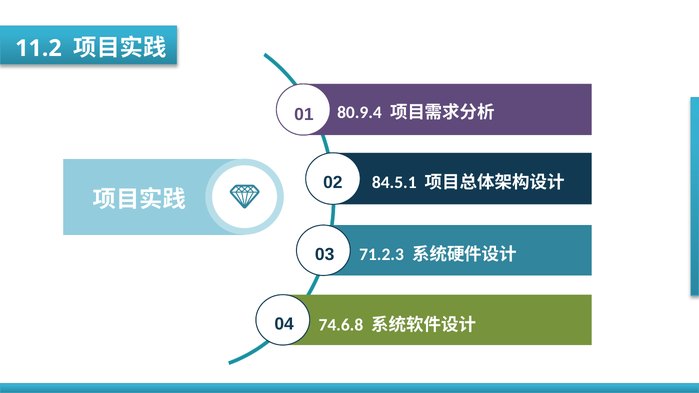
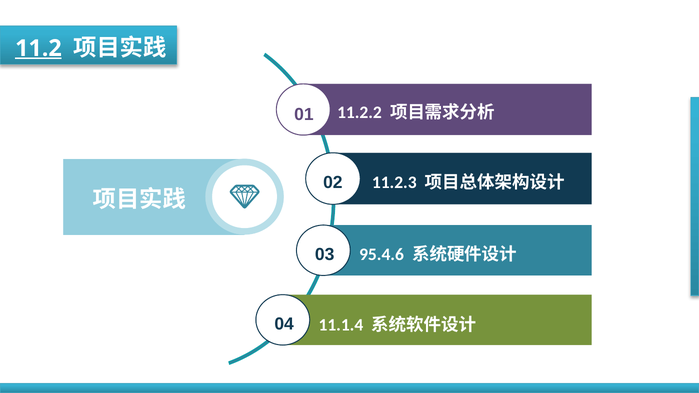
11.2 underline: none -> present
80.9.4: 80.9.4 -> 11.2.2
84.5.1: 84.5.1 -> 11.2.3
71.2.3: 71.2.3 -> 95.4.6
74.6.8: 74.6.8 -> 11.1.4
